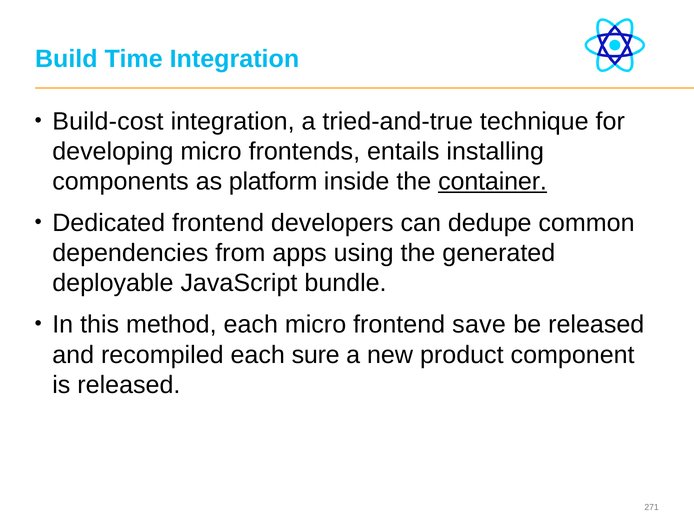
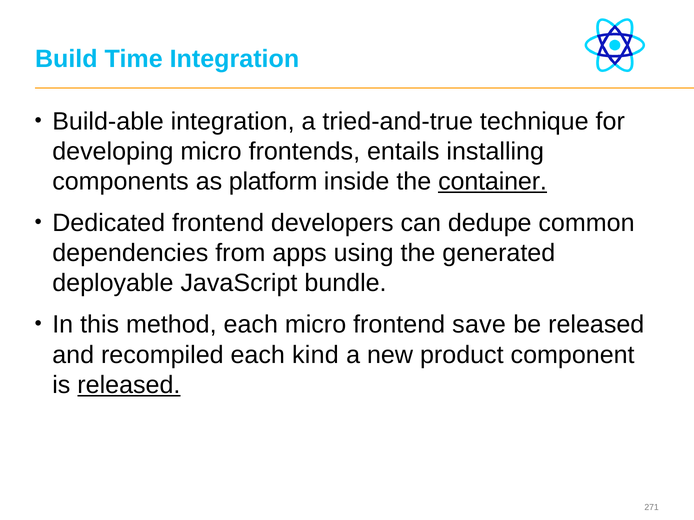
Build-cost: Build-cost -> Build-able
sure: sure -> kind
released at (129, 385) underline: none -> present
